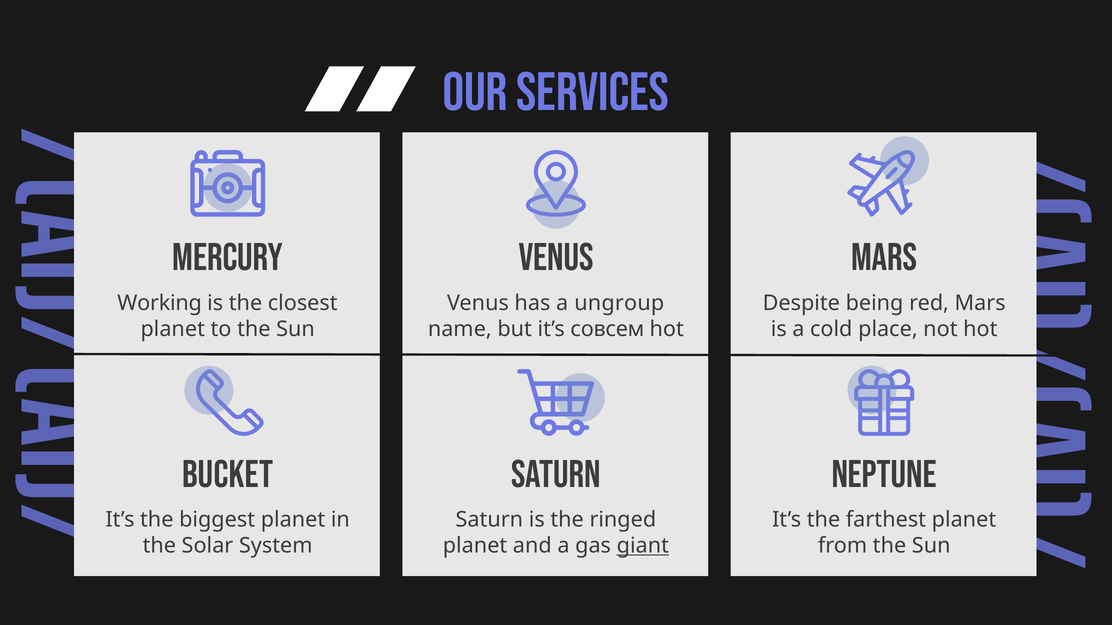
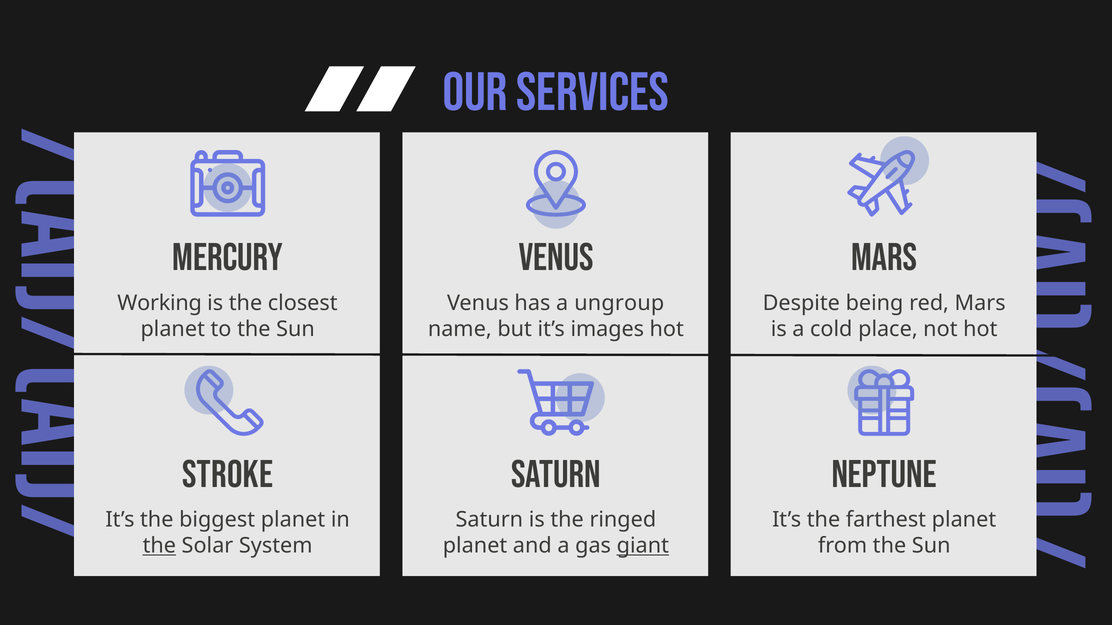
совсем: совсем -> images
bucket: bucket -> stroke
the at (159, 546) underline: none -> present
